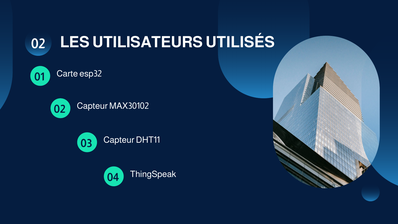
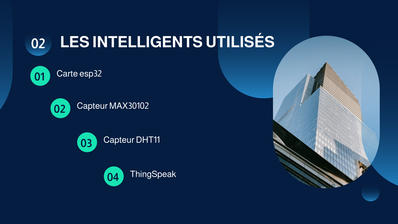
UTILISATEURS: UTILISATEURS -> INTELLIGENTS
